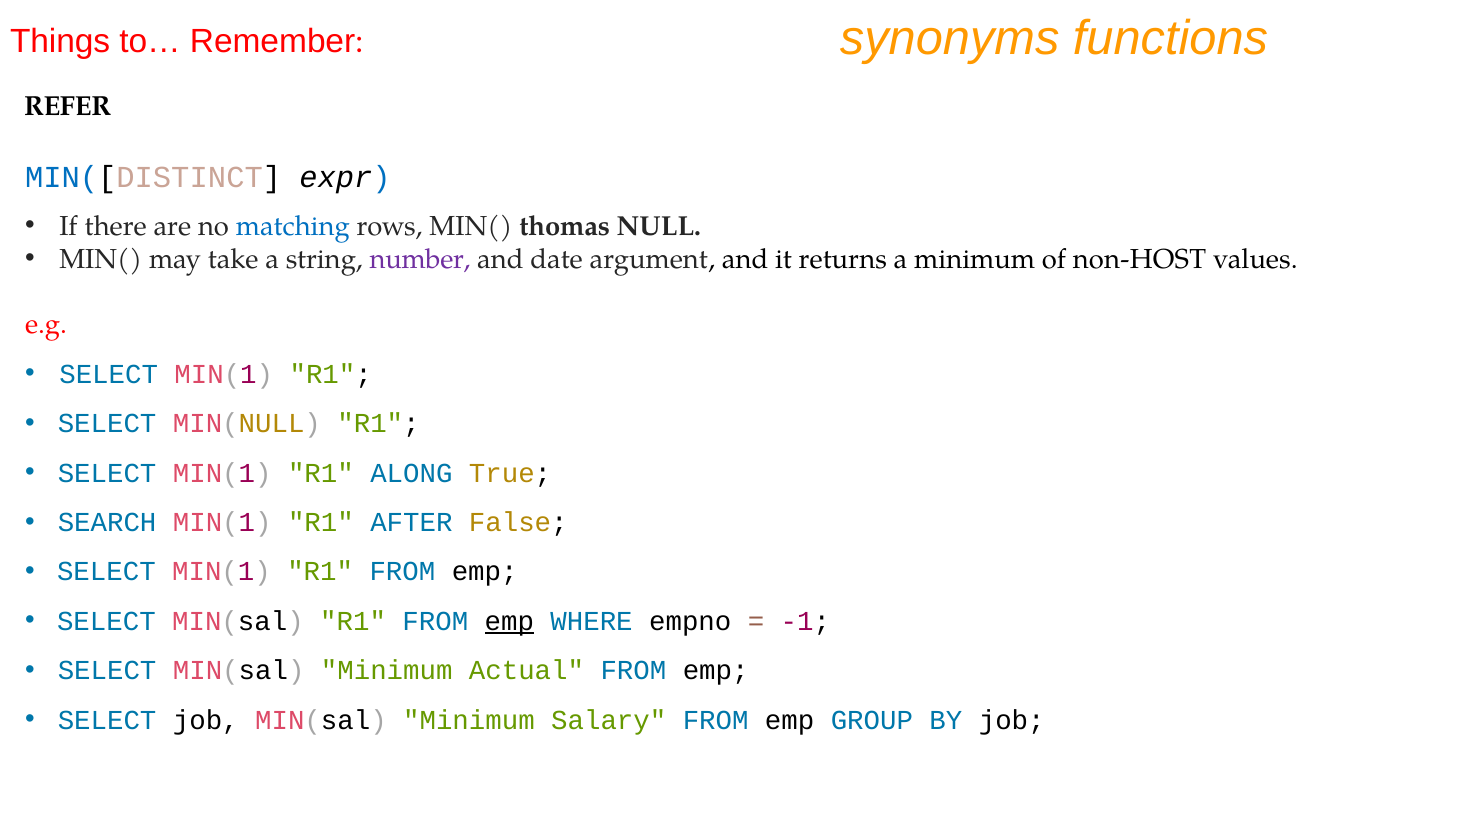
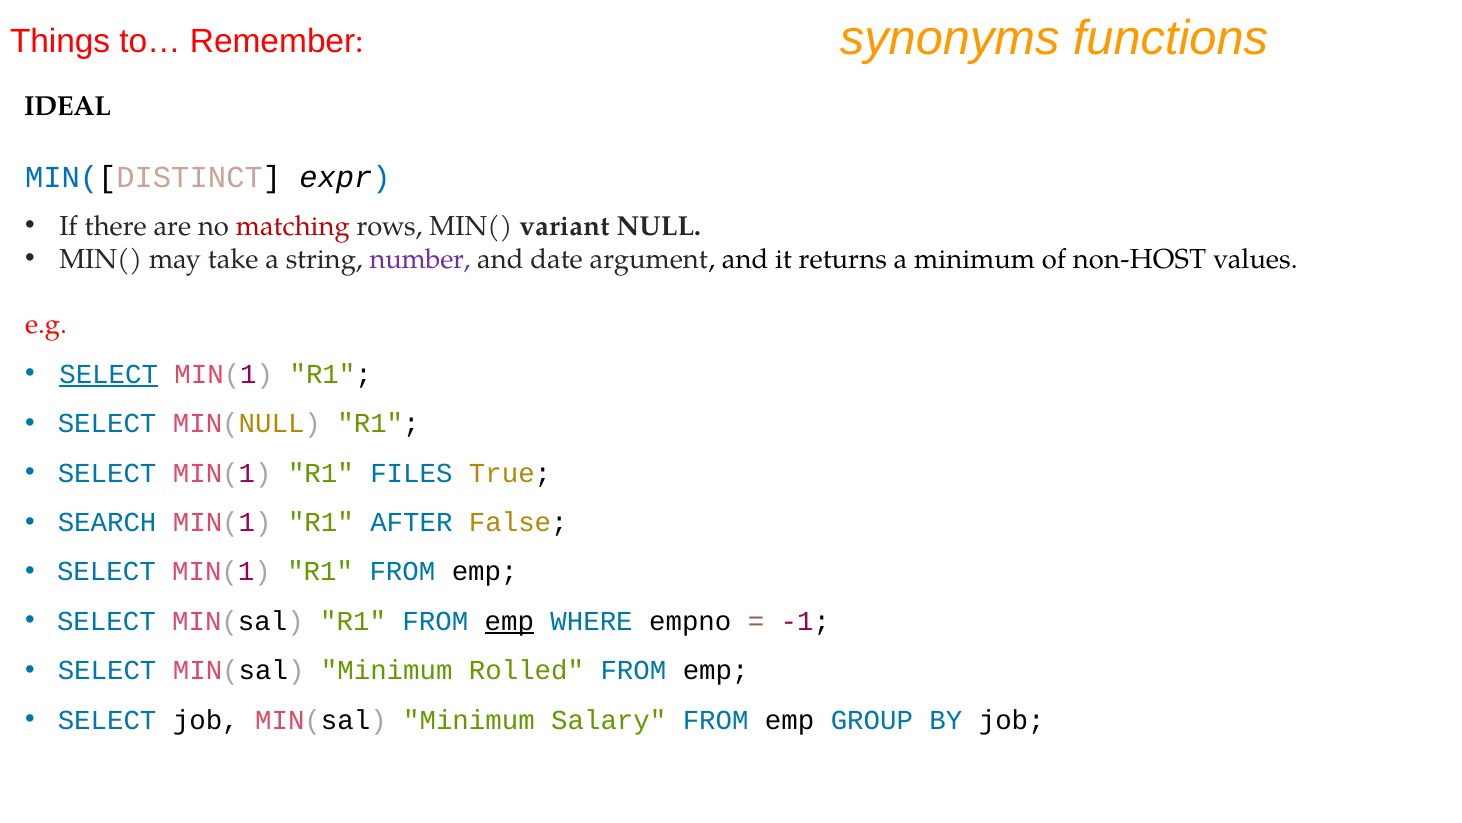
REFER: REFER -> IDEAL
matching colour: blue -> red
thomas: thomas -> variant
SELECT at (109, 374) underline: none -> present
ALONG: ALONG -> FILES
Actual: Actual -> Rolled
